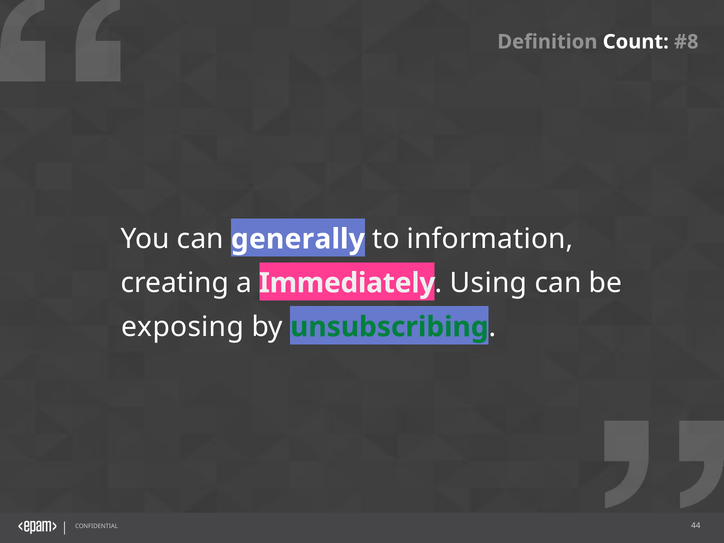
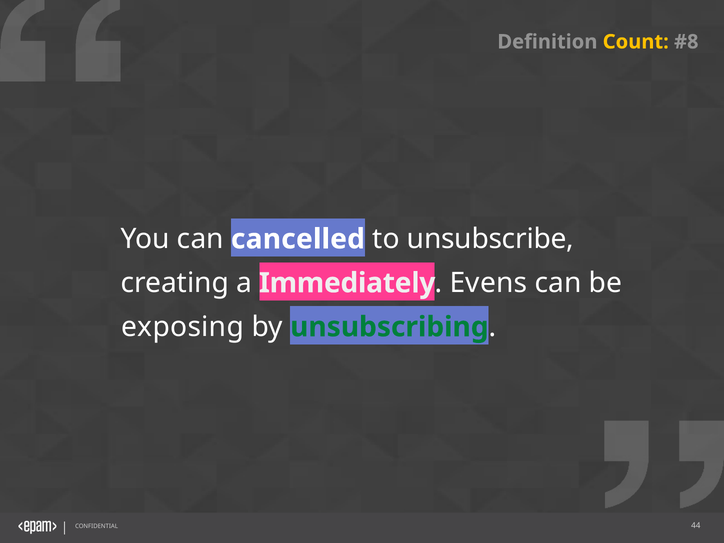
Count colour: white -> yellow
generally: generally -> cancelled
information: information -> unsubscribe
Using: Using -> Evens
